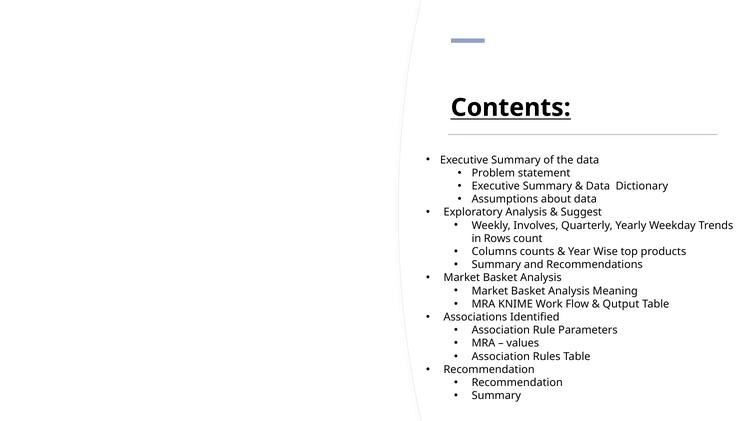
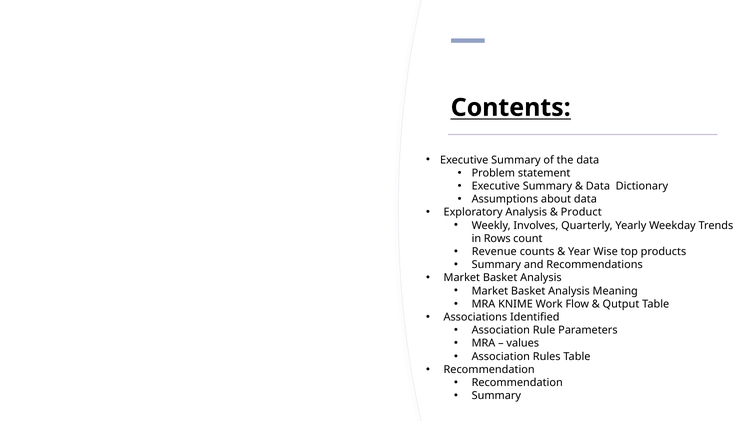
Suggest: Suggest -> Product
Columns: Columns -> Revenue
